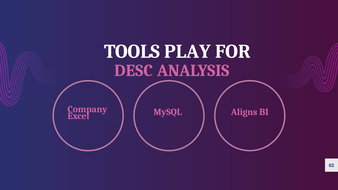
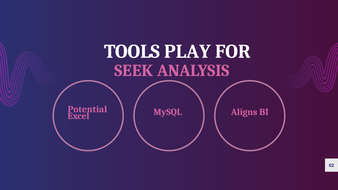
DESC: DESC -> SEEK
Company: Company -> Potential
